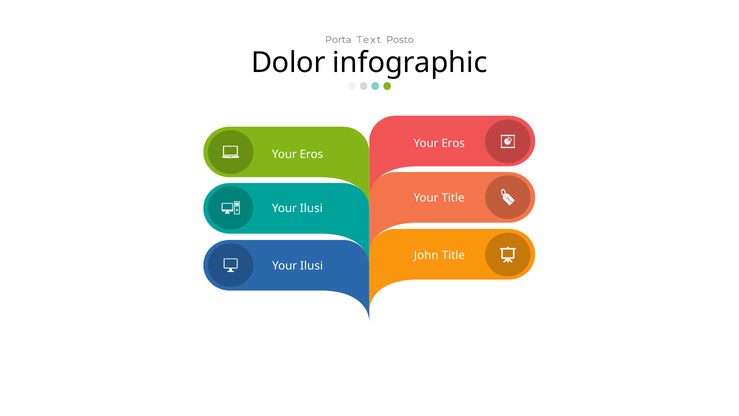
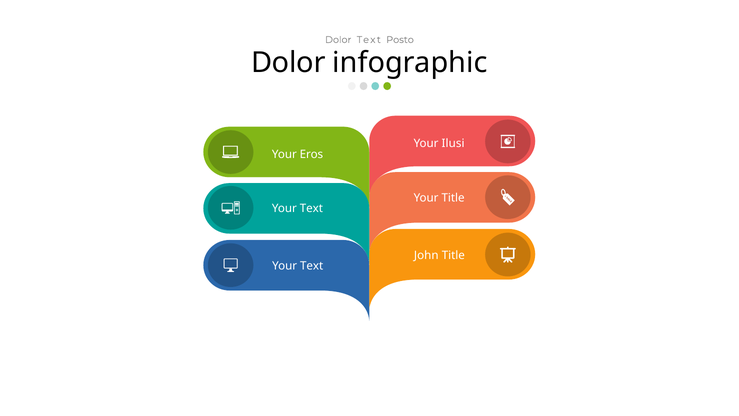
Porta at (338, 40): Porta -> Dolor
Eros at (453, 144): Eros -> Ilusi
Ilusi at (311, 209): Ilusi -> Text
Ilusi at (312, 266): Ilusi -> Text
